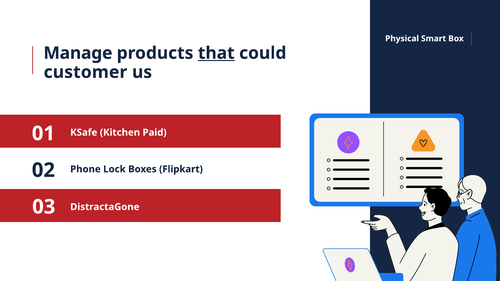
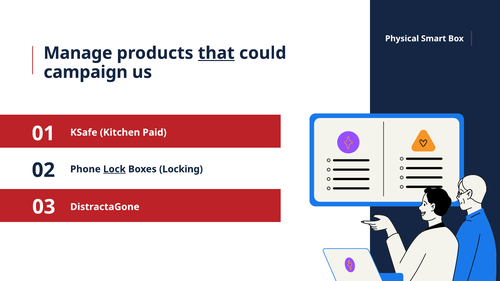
customer: customer -> campaign
Lock underline: none -> present
Flipkart: Flipkart -> Locking
